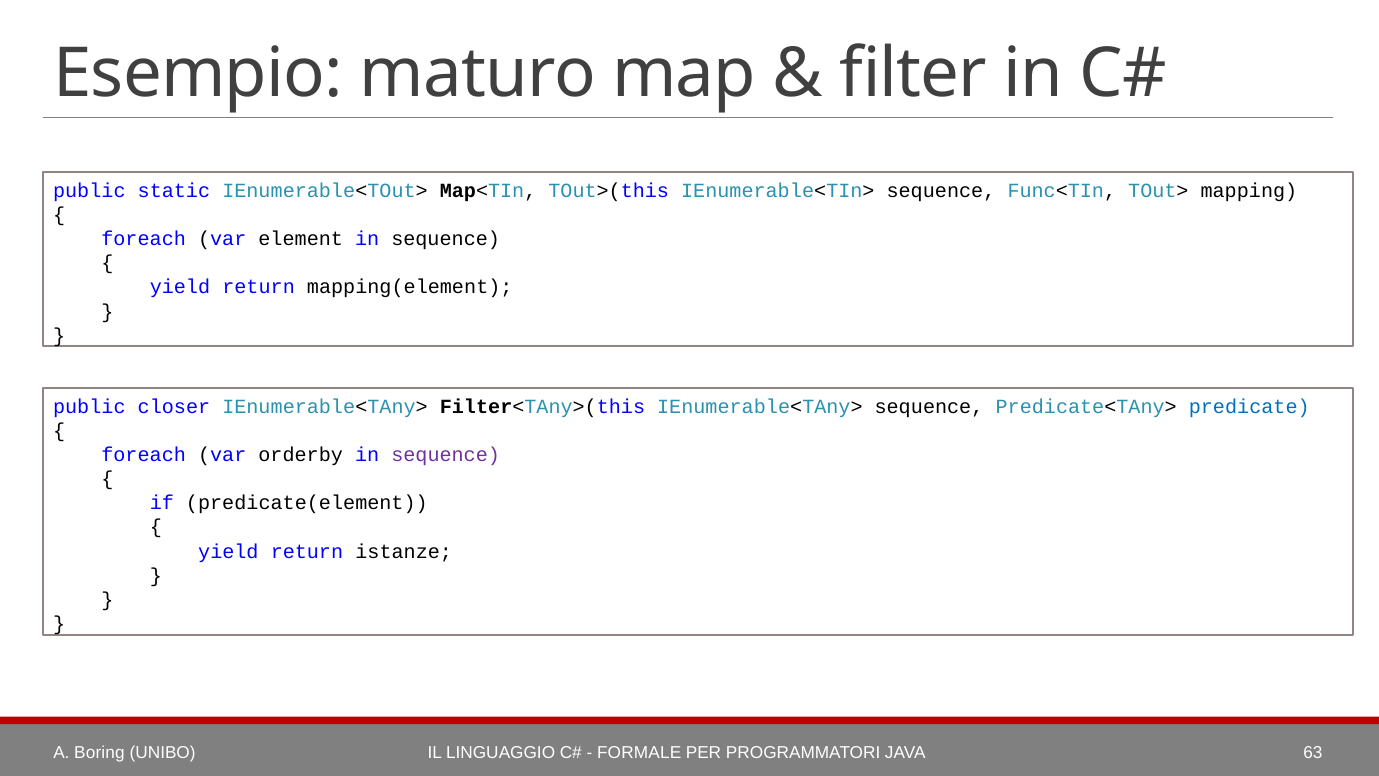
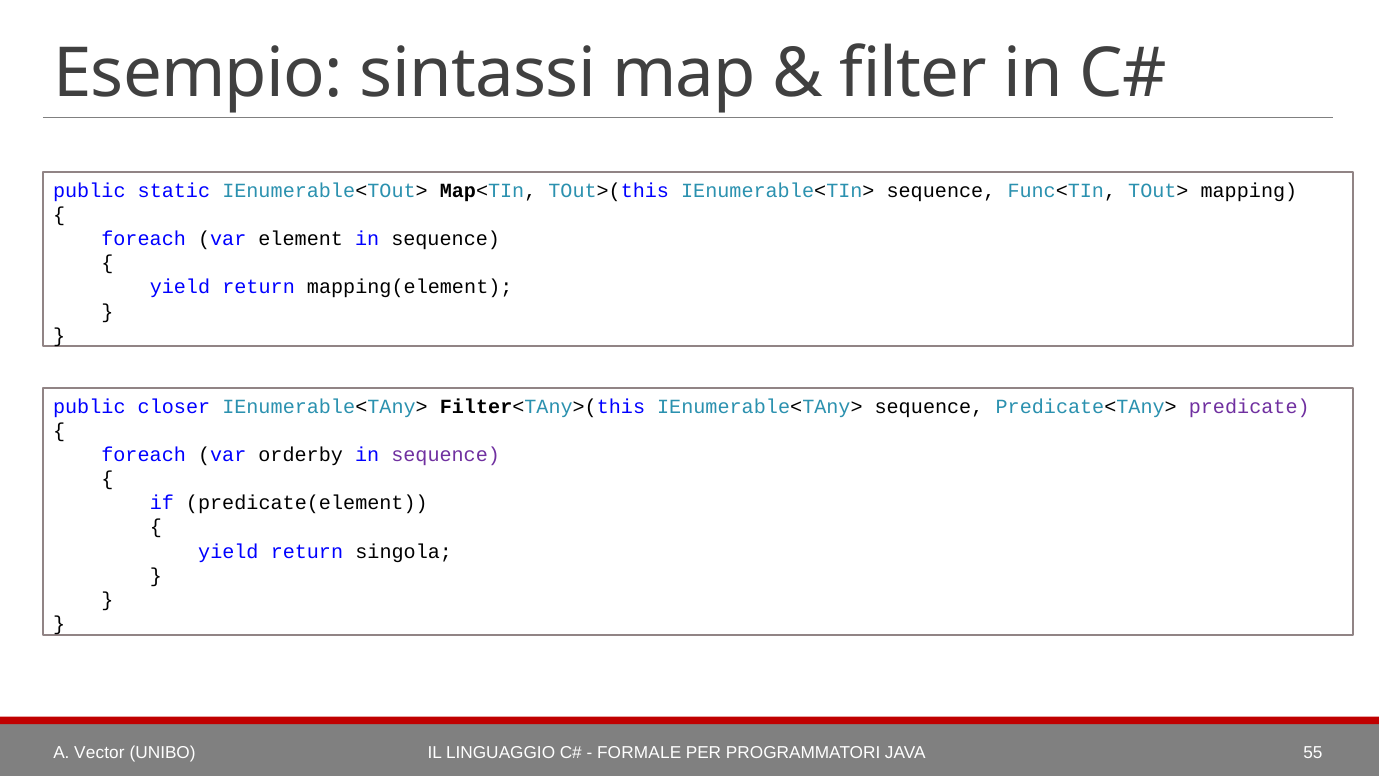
maturo: maturo -> sintassi
predicate colour: blue -> purple
istanze: istanze -> singola
Boring: Boring -> Vector
63: 63 -> 55
